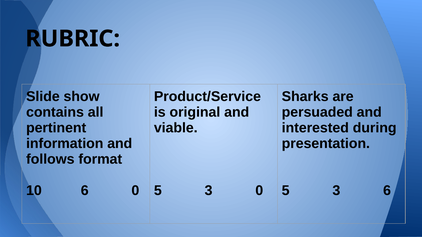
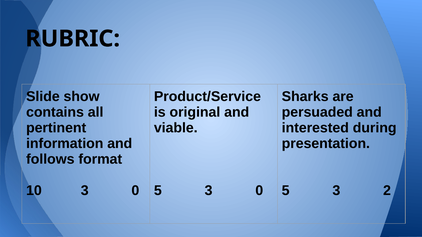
10 6: 6 -> 3
3 6: 6 -> 2
